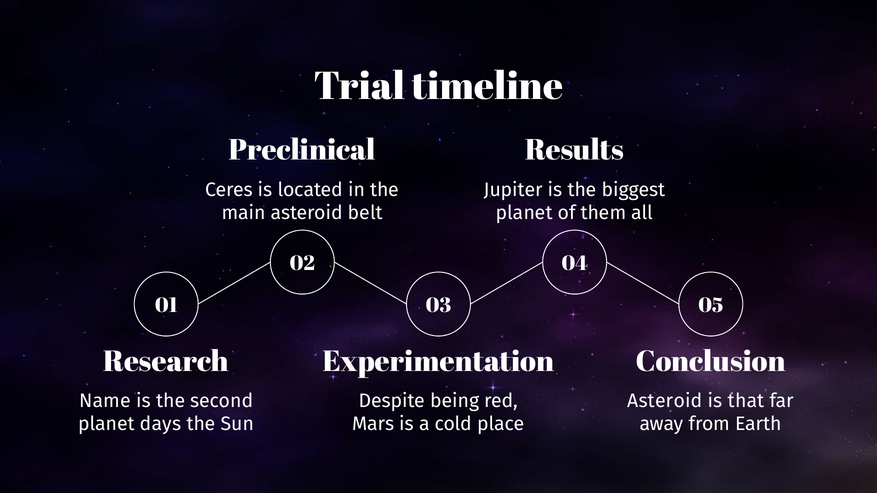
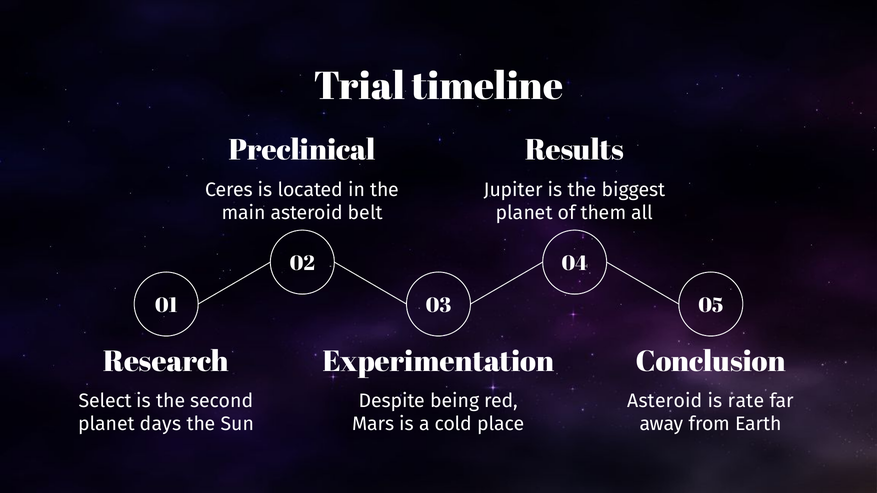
Name: Name -> Select
that: that -> rate
